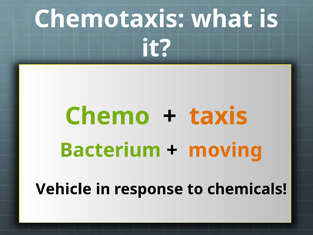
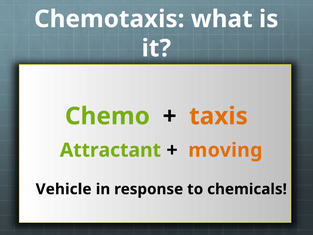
Bacterium: Bacterium -> Attractant
